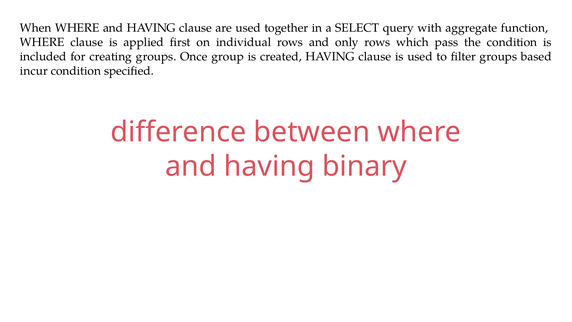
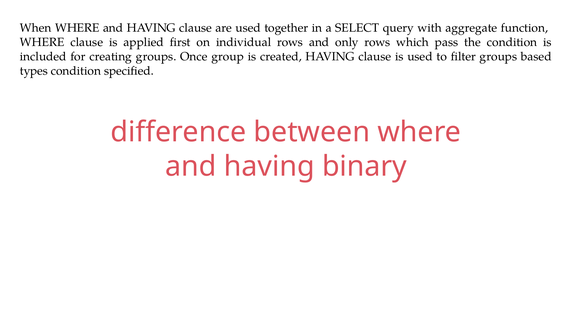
incur: incur -> types
